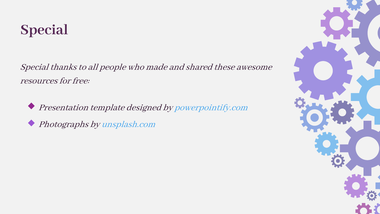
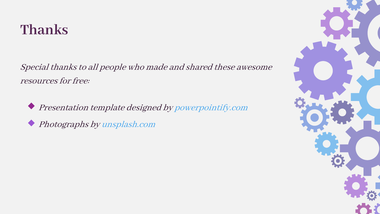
Special at (44, 29): Special -> Thanks
